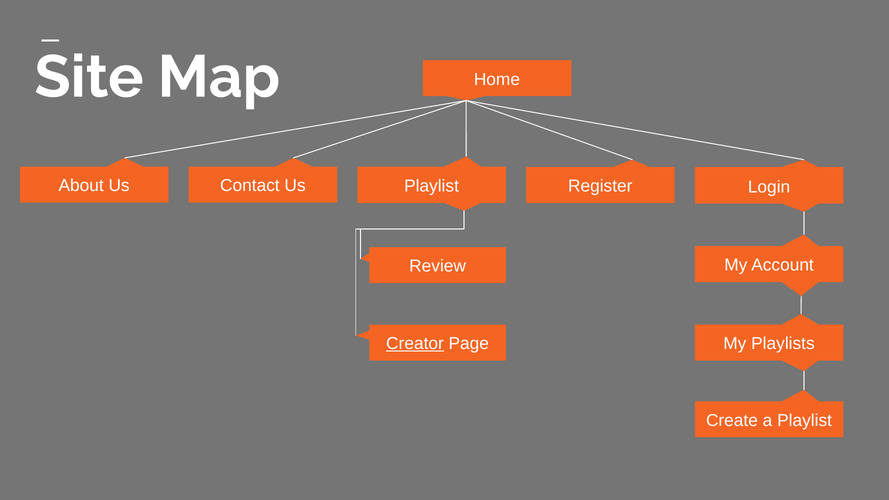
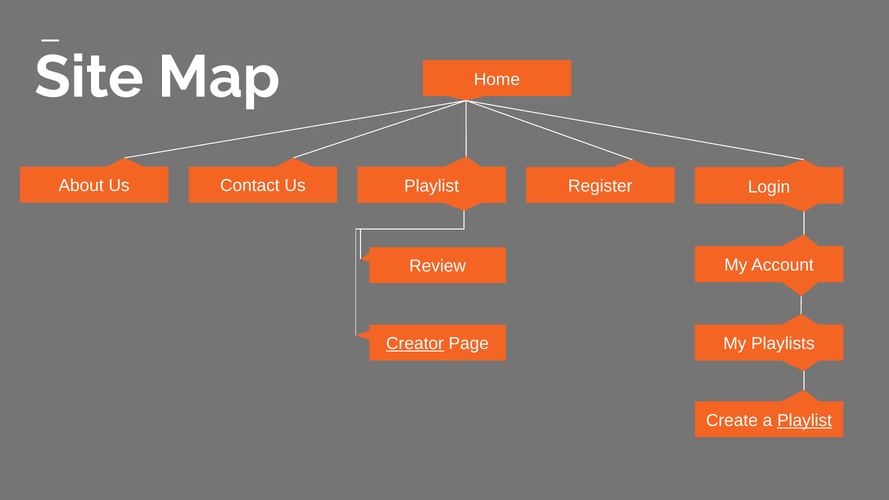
Playlist at (805, 421) underline: none -> present
